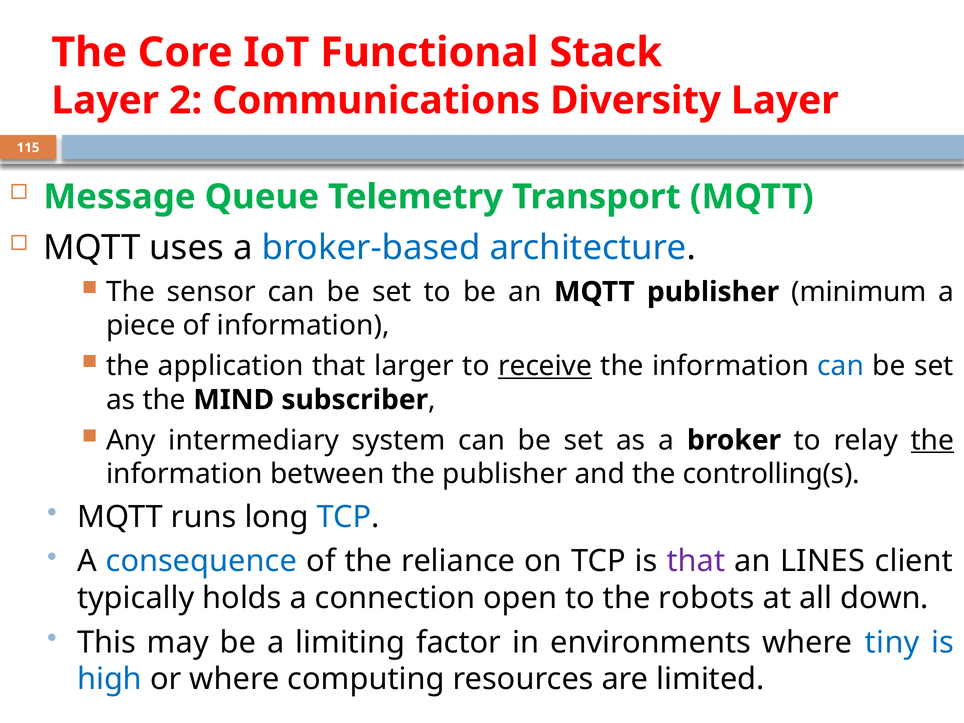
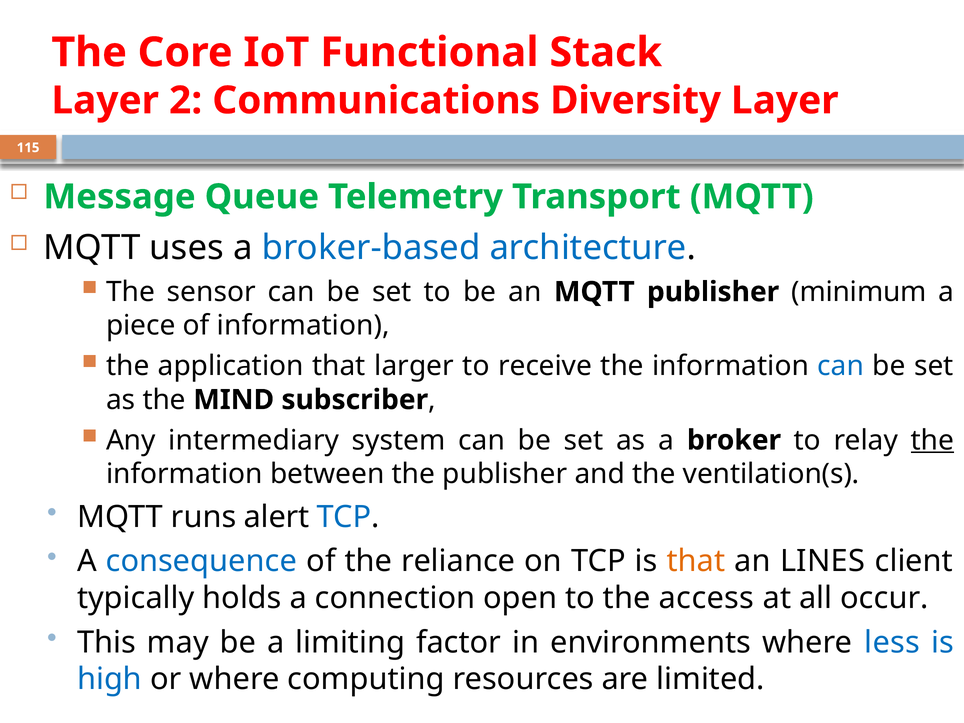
receive underline: present -> none
controlling(s: controlling(s -> ventilation(s
long: long -> alert
that at (696, 561) colour: purple -> orange
robots: robots -> access
down: down -> occur
tiny: tiny -> less
